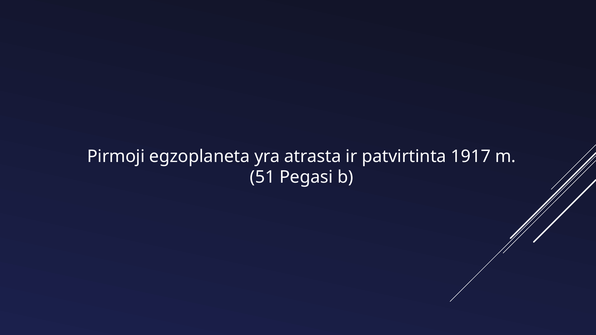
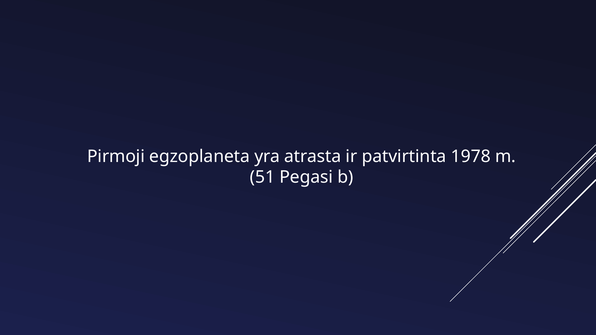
1917: 1917 -> 1978
